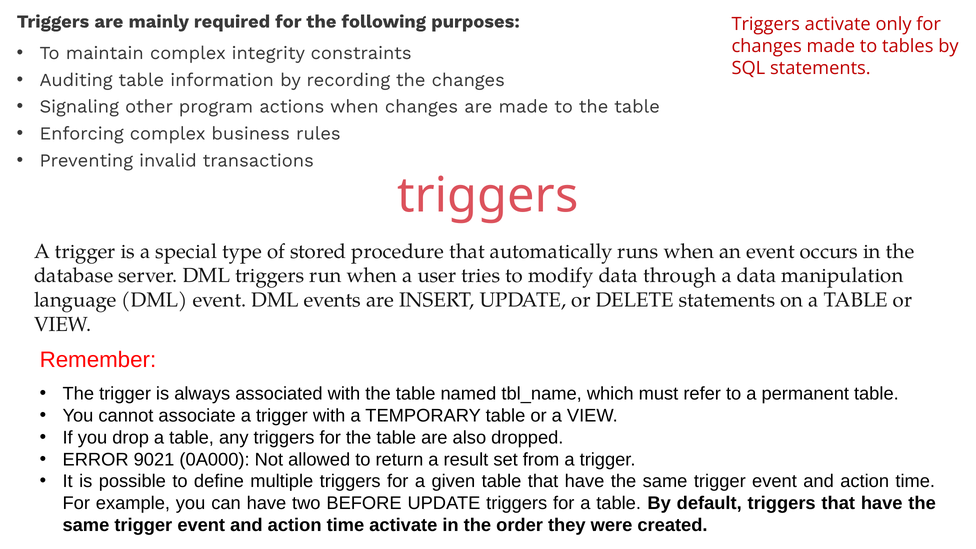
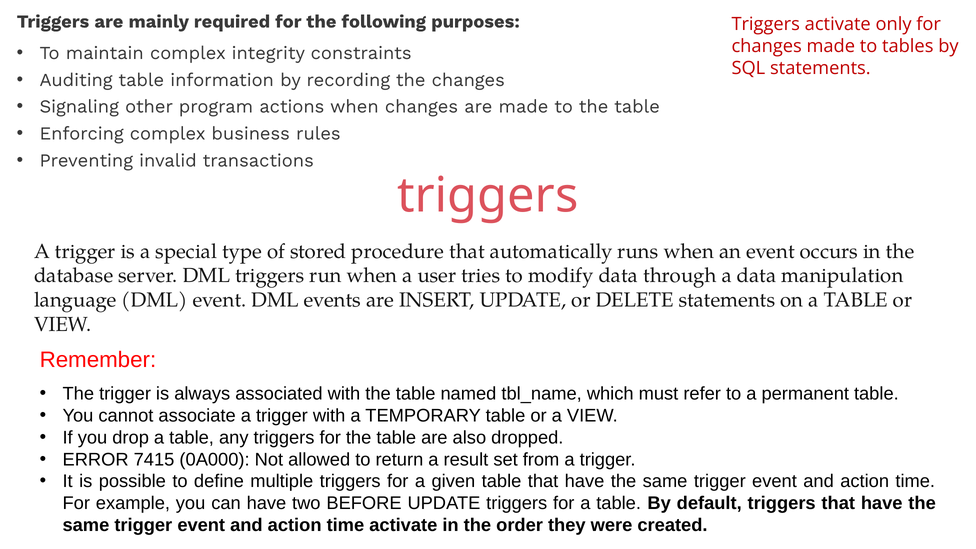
9021: 9021 -> 7415
